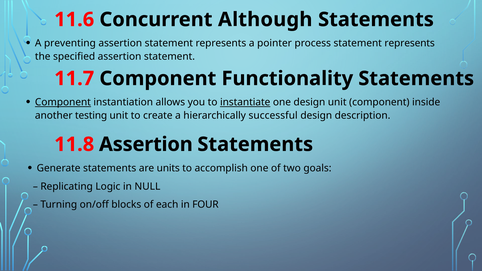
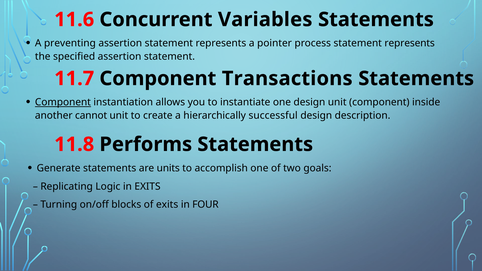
Although: Although -> Variables
Functionality: Functionality -> Transactions
instantiate underline: present -> none
testing: testing -> cannot
11.8 Assertion: Assertion -> Performs
in NULL: NULL -> EXITS
of each: each -> exits
